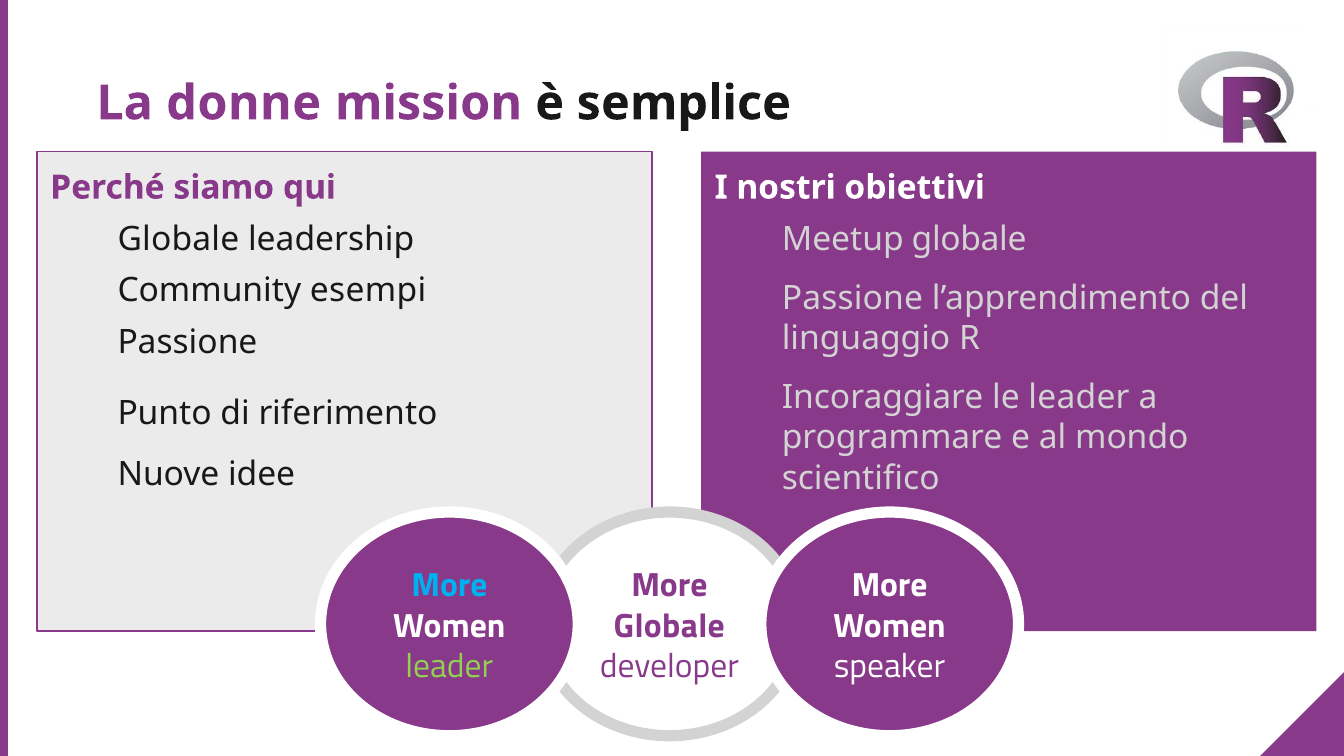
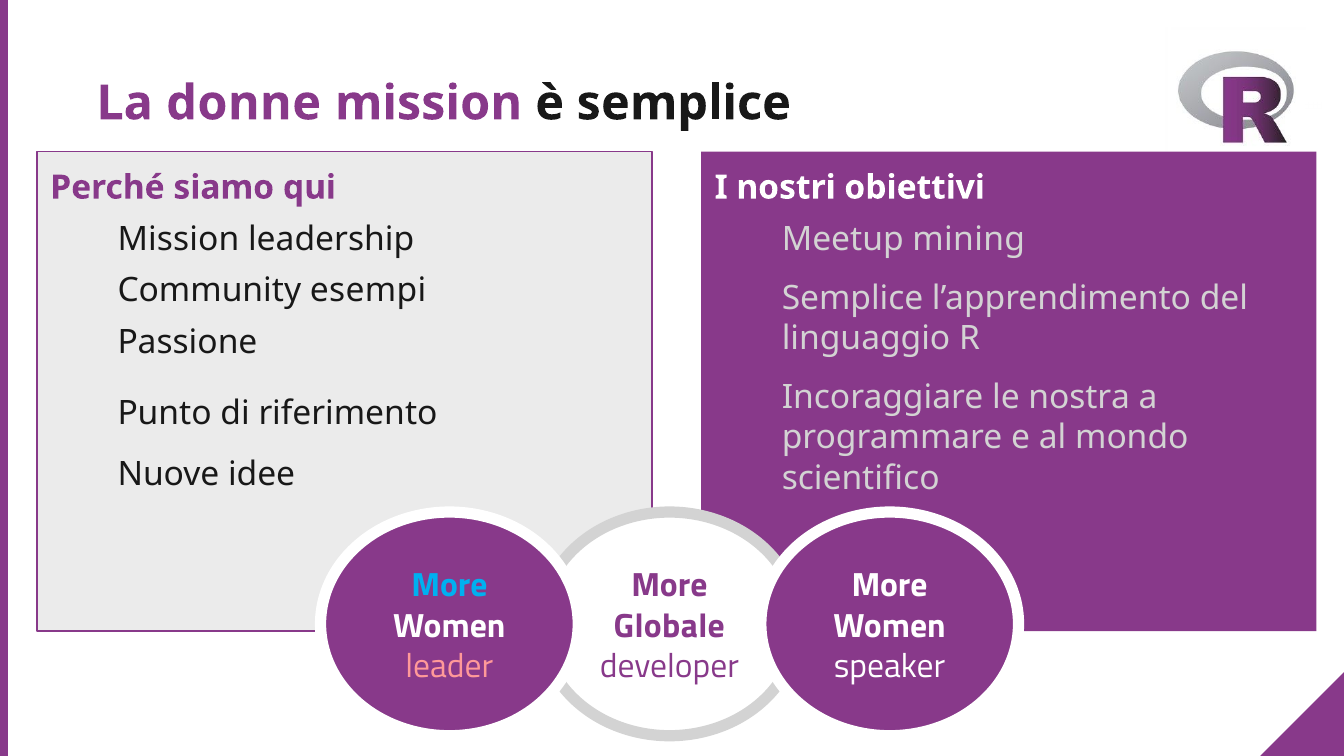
Globale at (178, 239): Globale -> Mission
Meetup globale: globale -> mining
Passione at (852, 298): Passione -> Semplice
le leader: leader -> nostra
leader at (449, 667) colour: light green -> pink
